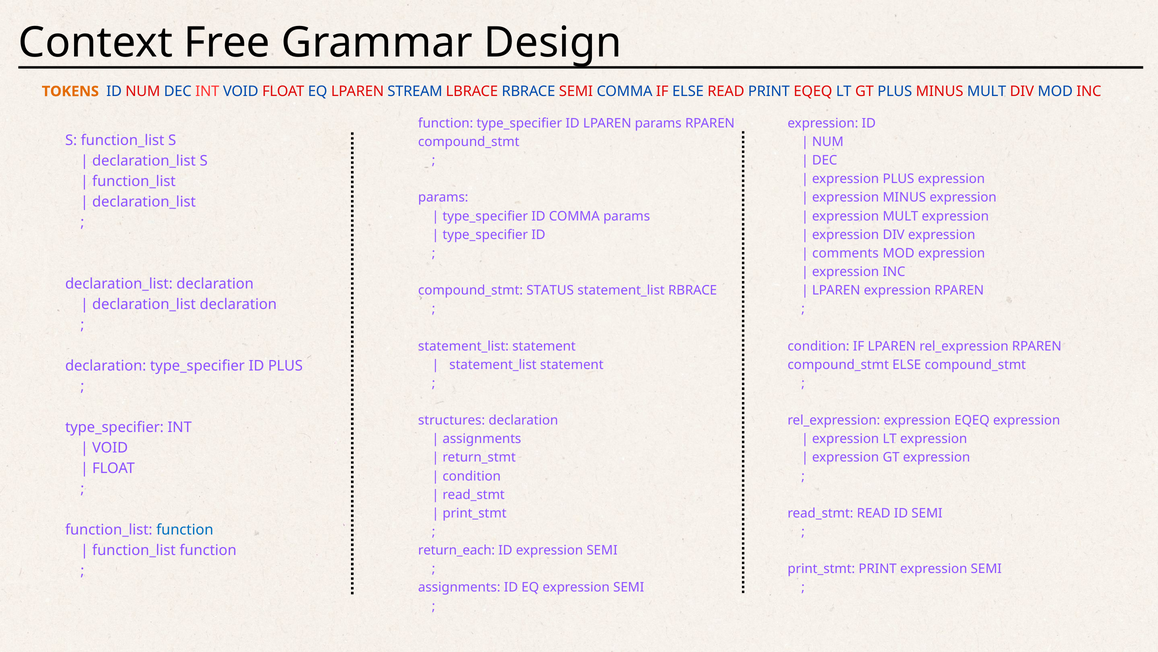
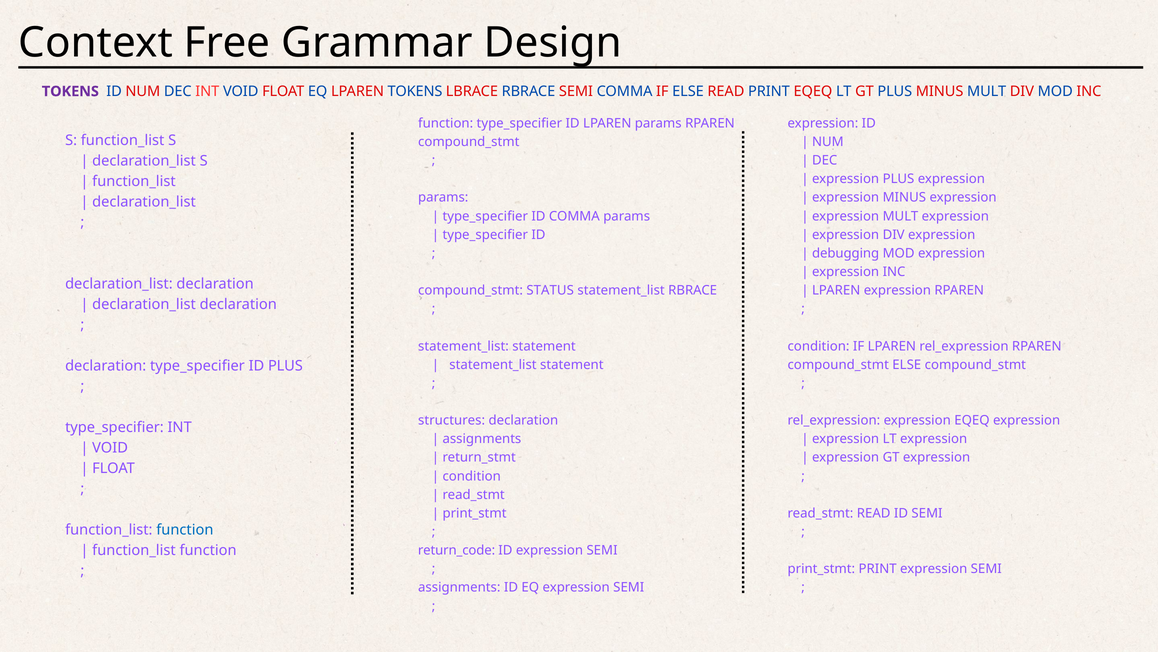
TOKENS at (70, 91) colour: orange -> purple
LPAREN STREAM: STREAM -> TOKENS
comments: comments -> debugging
return_each: return_each -> return_code
